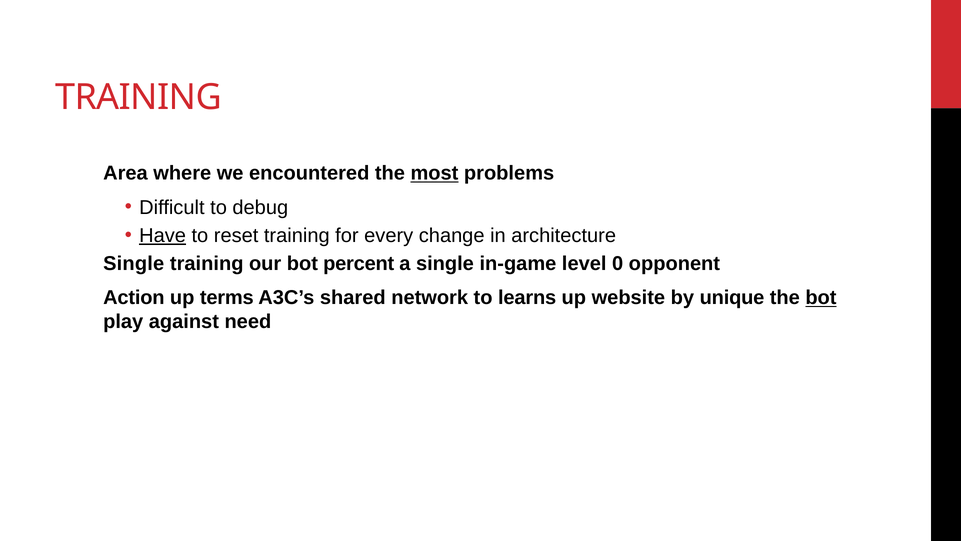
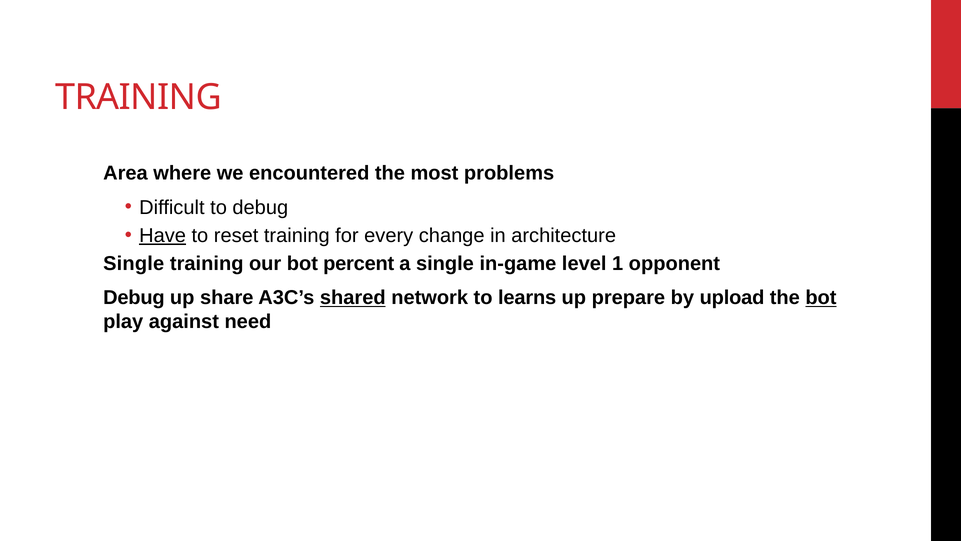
most underline: present -> none
0: 0 -> 1
Action at (134, 298): Action -> Debug
terms: terms -> share
shared underline: none -> present
website: website -> prepare
unique: unique -> upload
